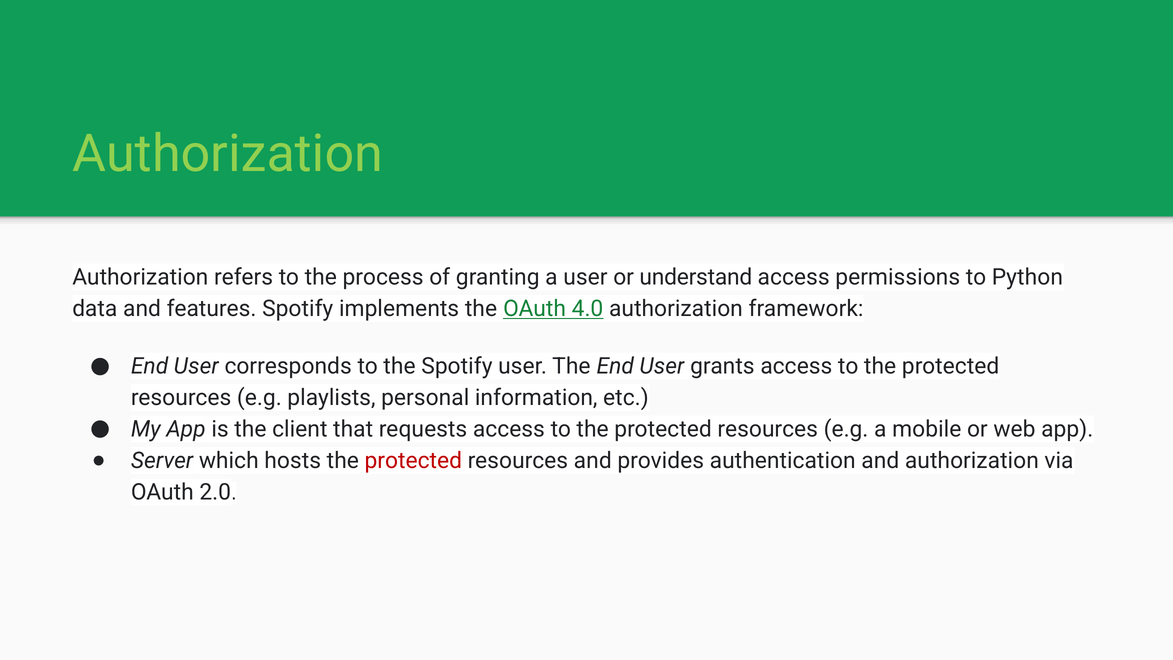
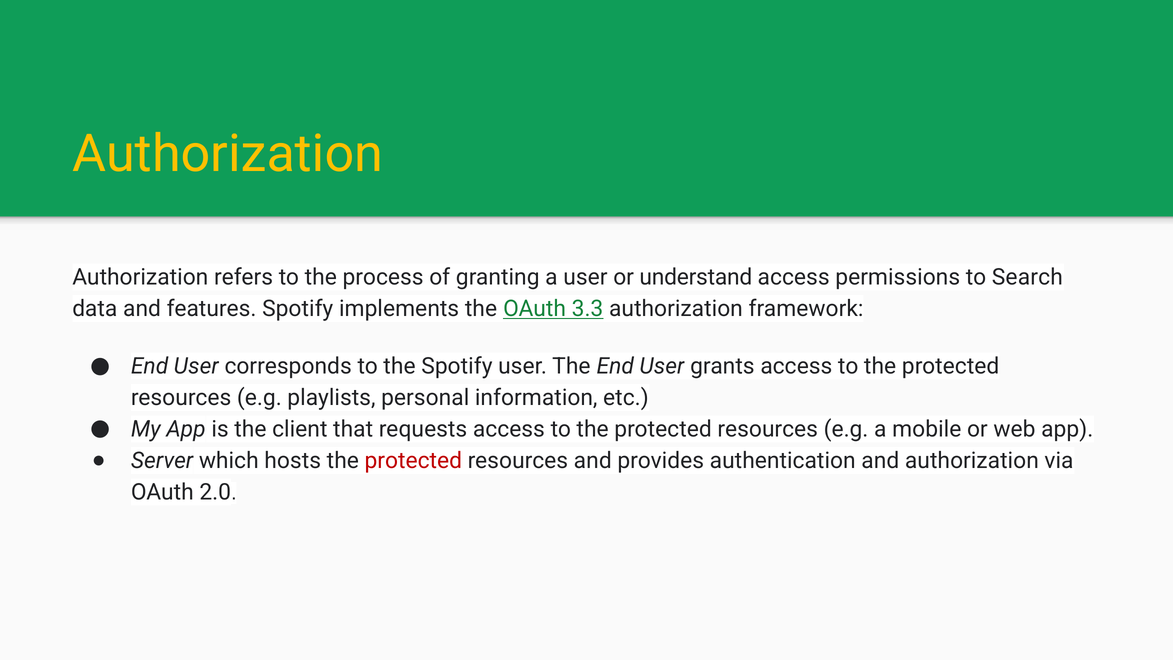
Authorization at (228, 154) colour: light green -> yellow
Python: Python -> Search
4.0: 4.0 -> 3.3
